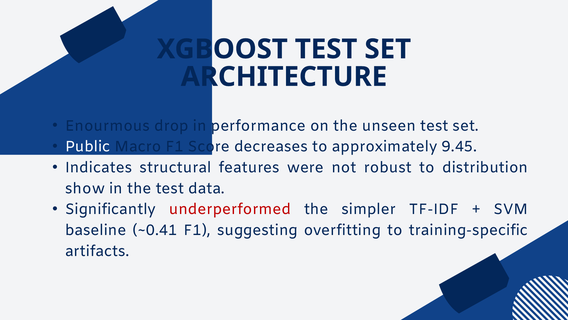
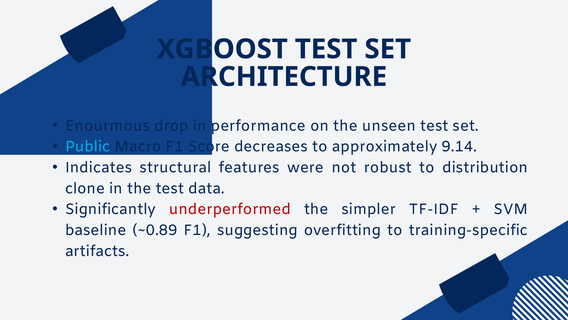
Public colour: white -> light blue
9.45: 9.45 -> 9.14
show: show -> clone
~0.41: ~0.41 -> ~0.89
